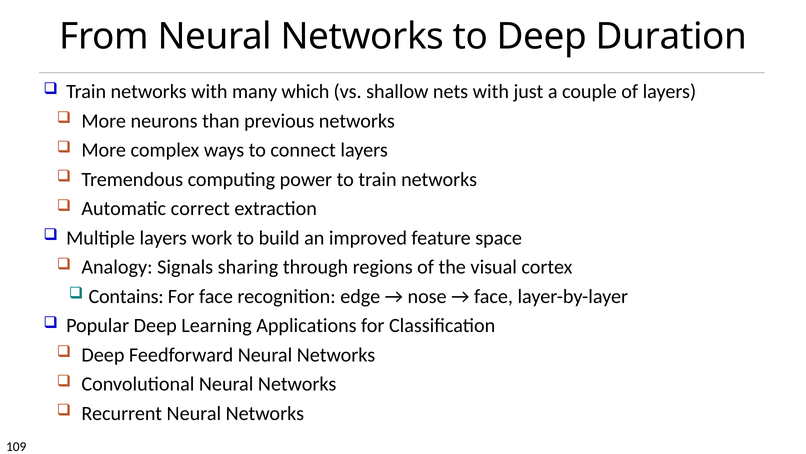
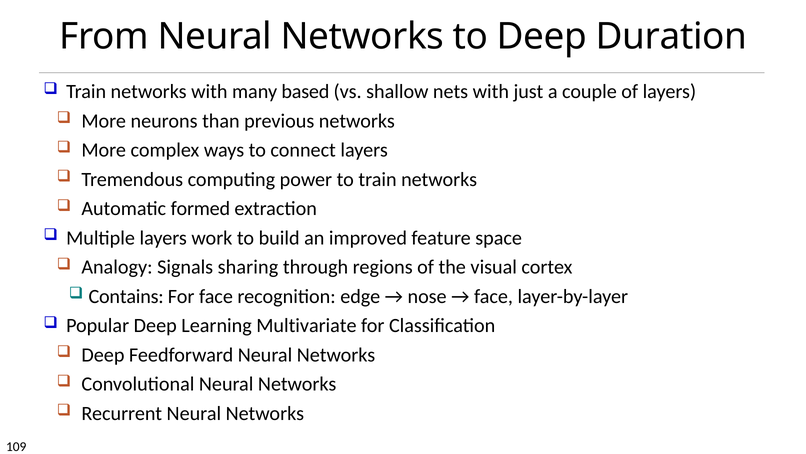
which: which -> based
correct: correct -> formed
Applications: Applications -> Multivariate
